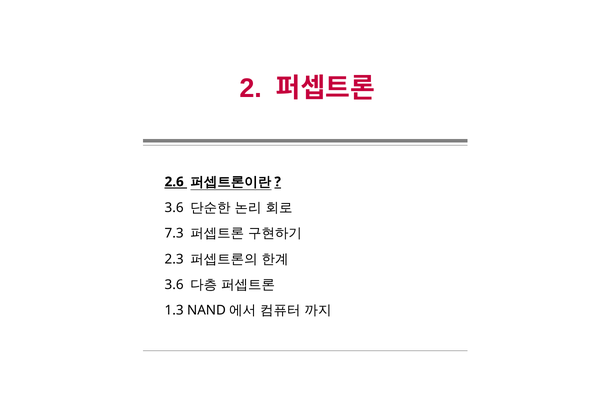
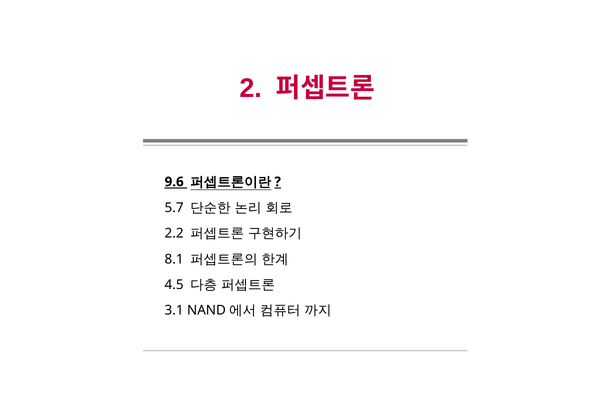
2.6: 2.6 -> 9.6
3.6 at (174, 208): 3.6 -> 5.7
7.3: 7.3 -> 2.2
2.3: 2.3 -> 8.1
3.6 at (174, 285): 3.6 -> 4.5
1.3: 1.3 -> 3.1
